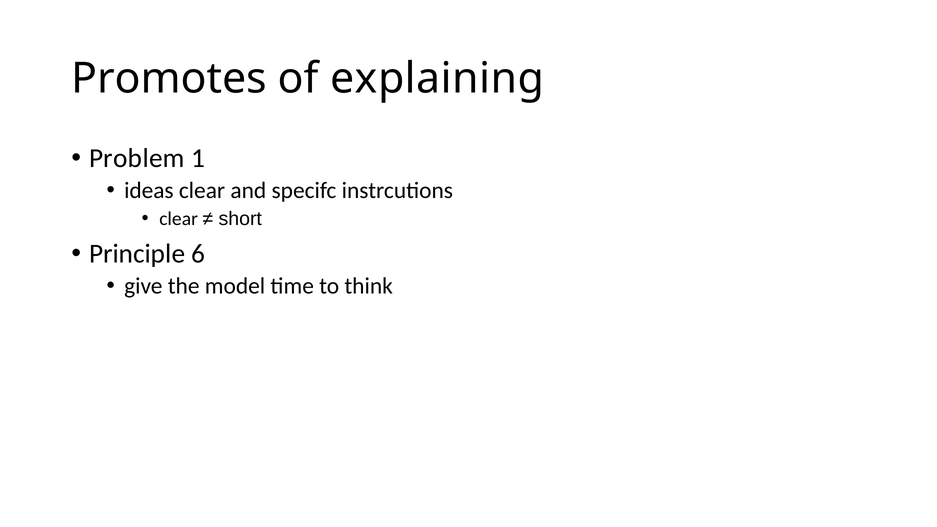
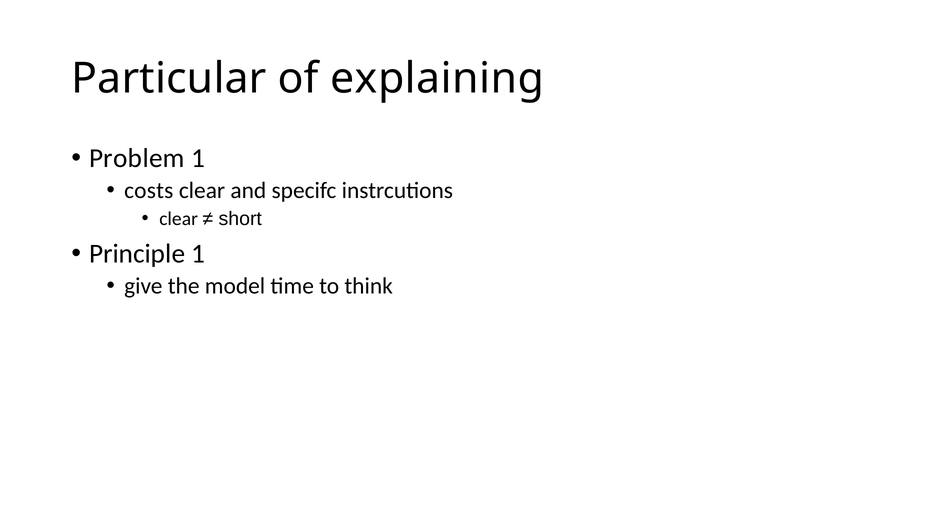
Promotes: Promotes -> Particular
ideas: ideas -> costs
Principle 6: 6 -> 1
